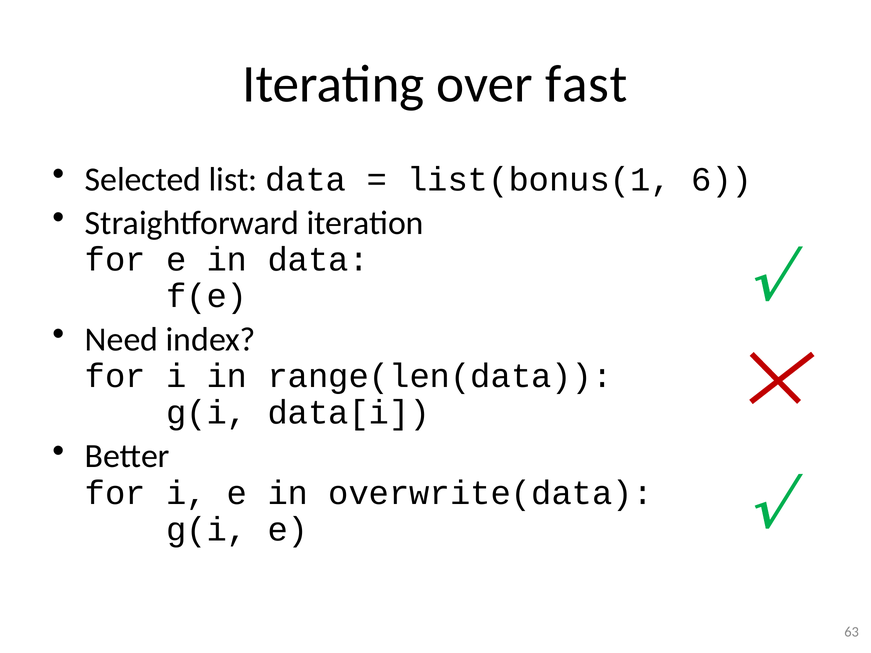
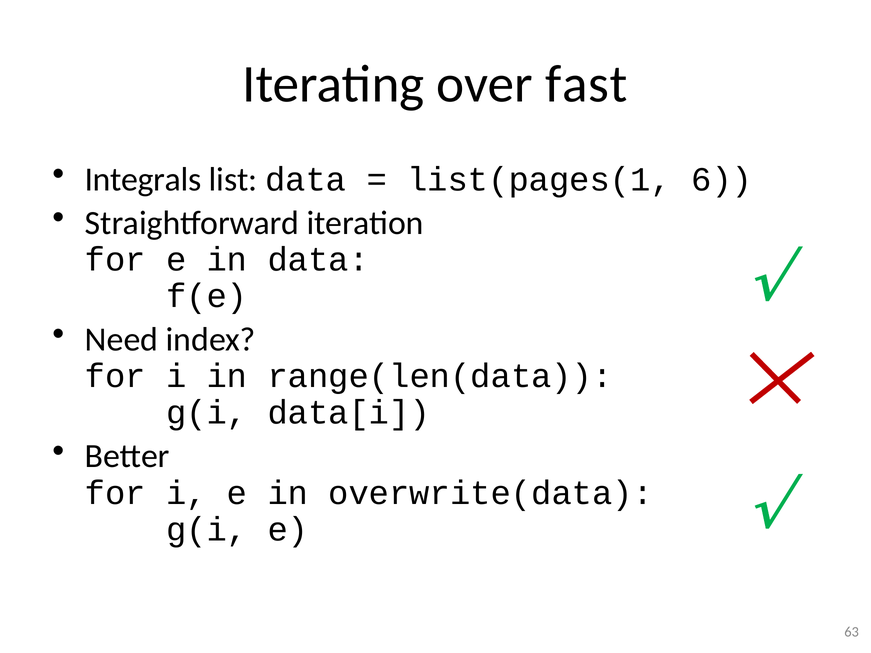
Selected: Selected -> Integrals
list(bonus(1: list(bonus(1 -> list(pages(1
